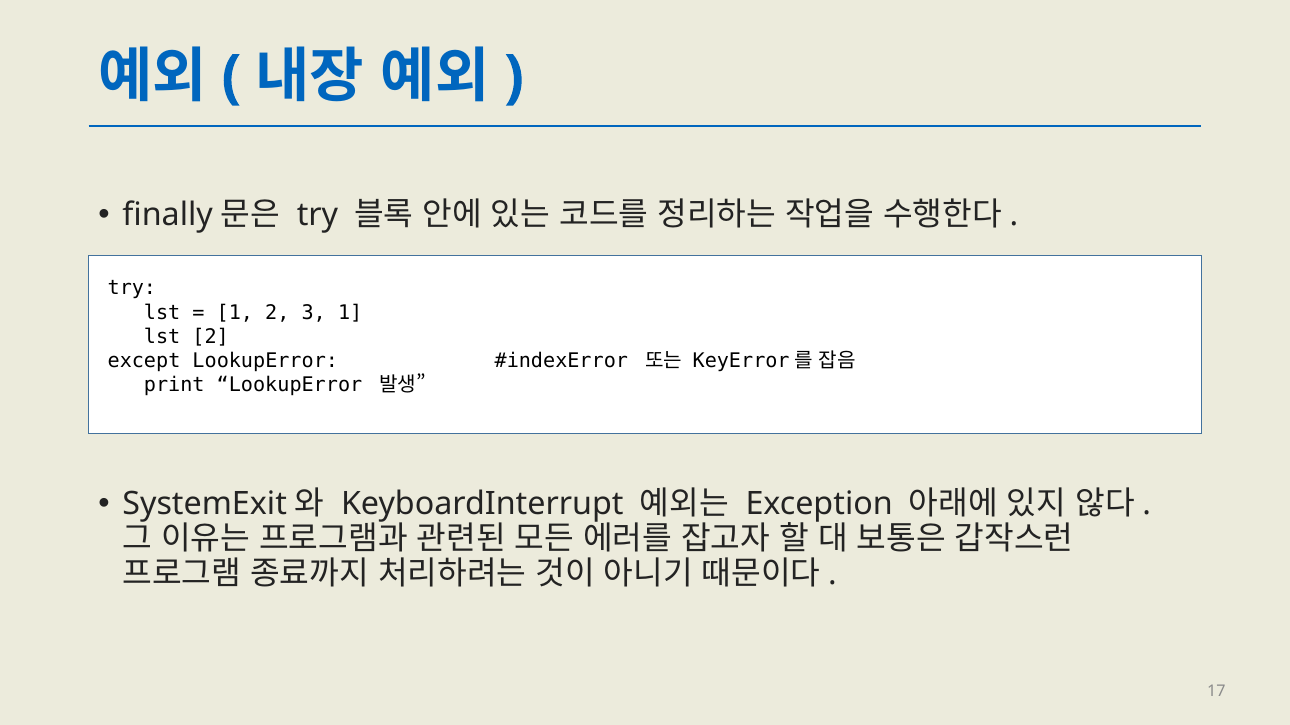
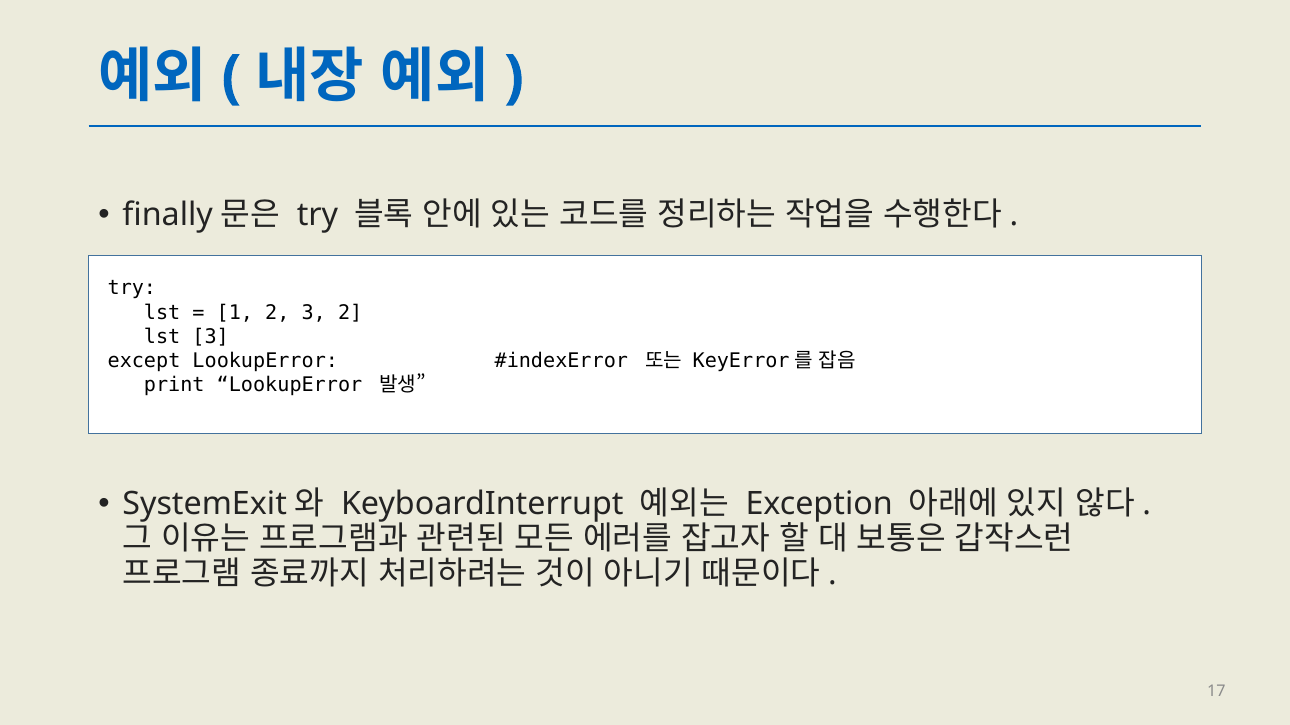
3 1: 1 -> 2
lst 2: 2 -> 3
